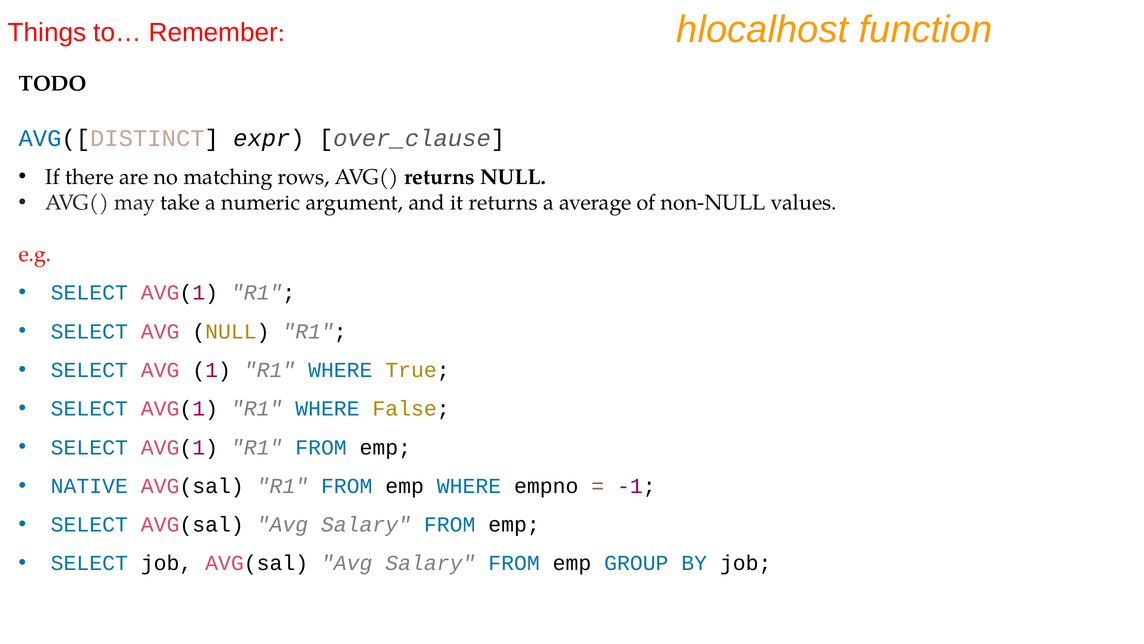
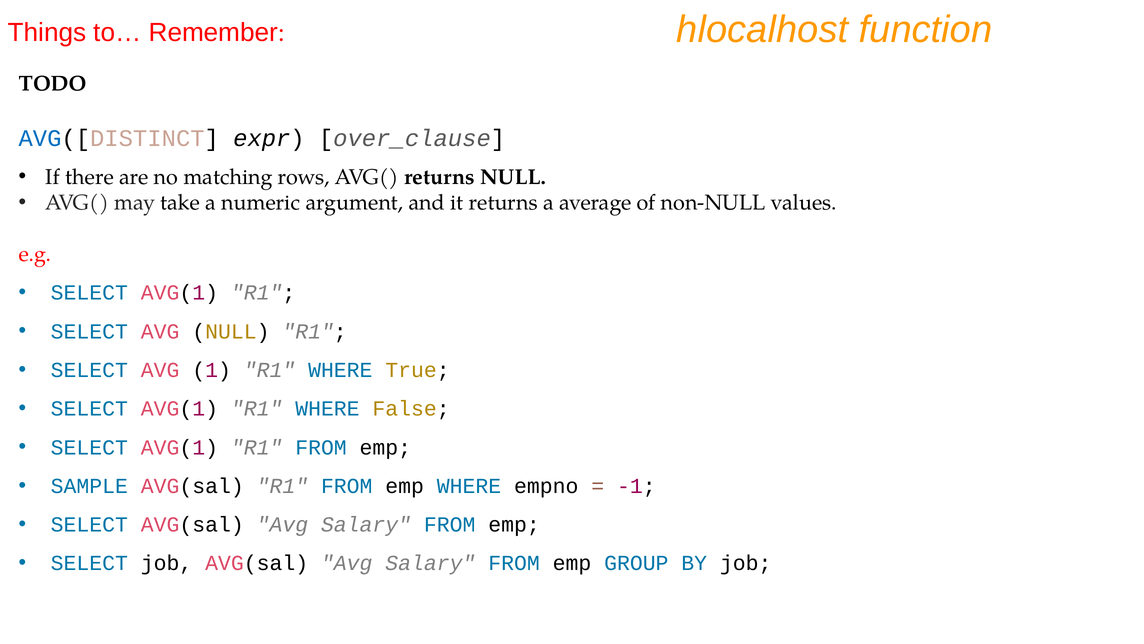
NATIVE: NATIVE -> SAMPLE
